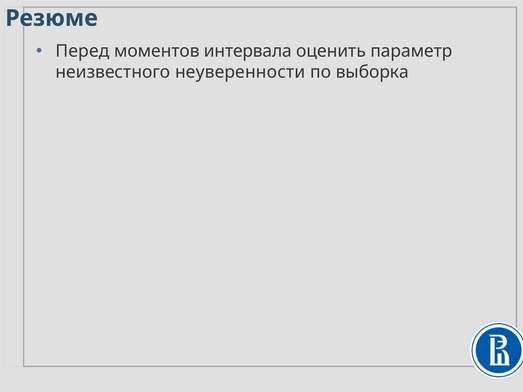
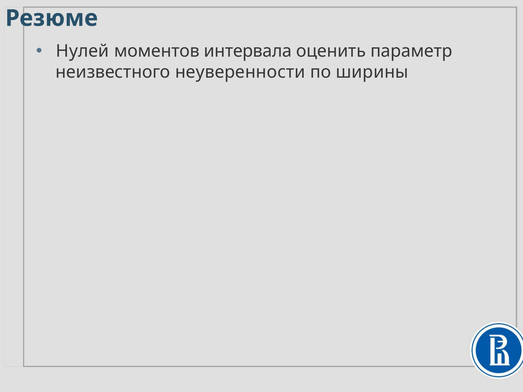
Перед: Перед -> Нулей
выборка: выборка -> ширины
